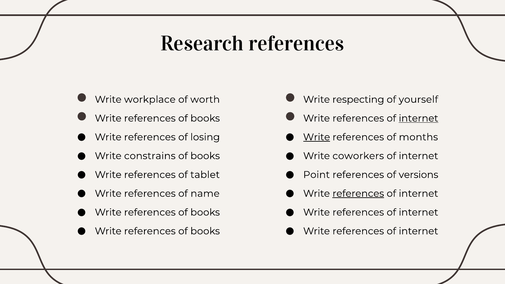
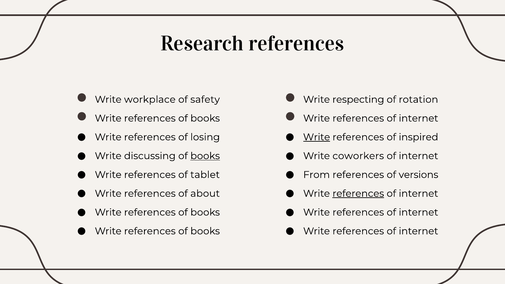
worth: worth -> safety
yourself: yourself -> rotation
internet at (418, 118) underline: present -> none
months: months -> inspired
constrains: constrains -> discussing
books at (205, 156) underline: none -> present
Point: Point -> From
name: name -> about
